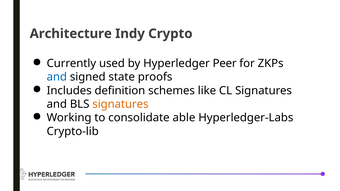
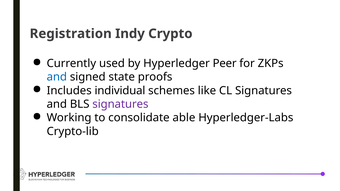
Architecture: Architecture -> Registration
definition: definition -> individual
signatures at (120, 104) colour: orange -> purple
